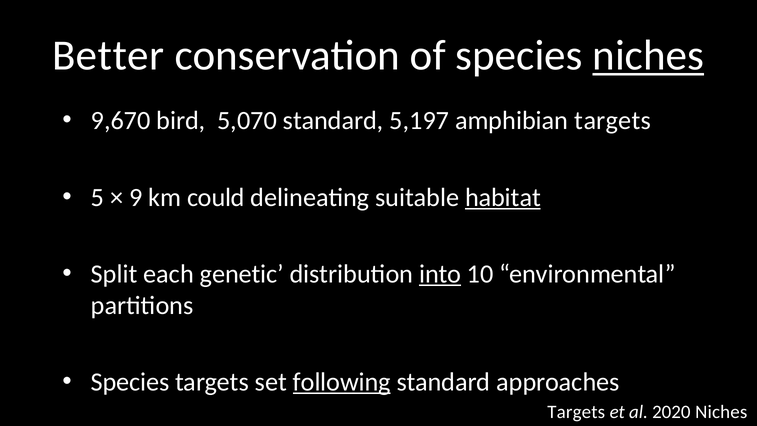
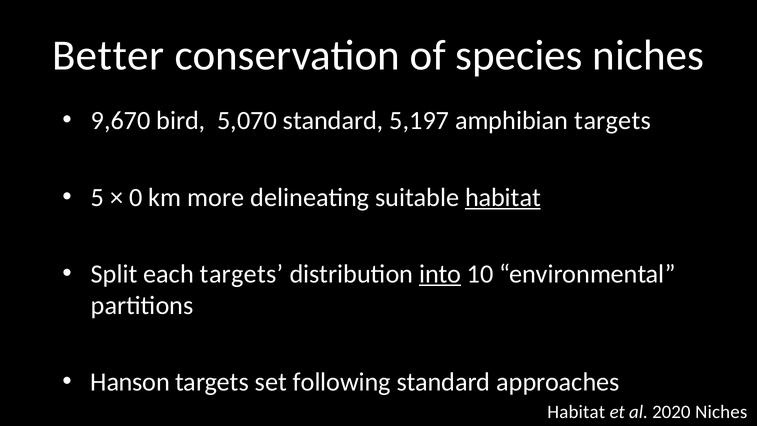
niches at (648, 56) underline: present -> none
9: 9 -> 0
could: could -> more
each genetic: genetic -> targets
Species at (130, 382): Species -> Hanson
following underline: present -> none
Targets at (576, 412): Targets -> Habitat
